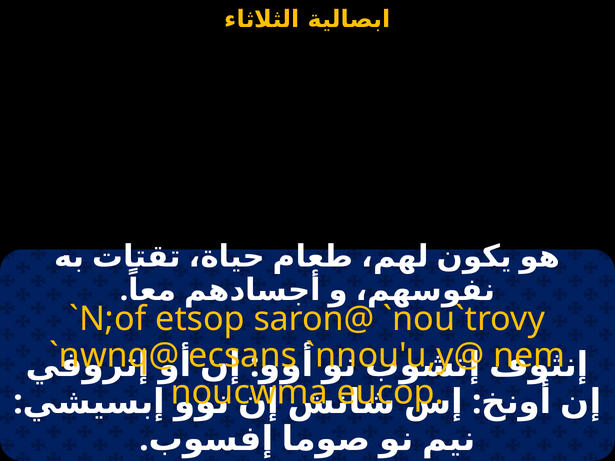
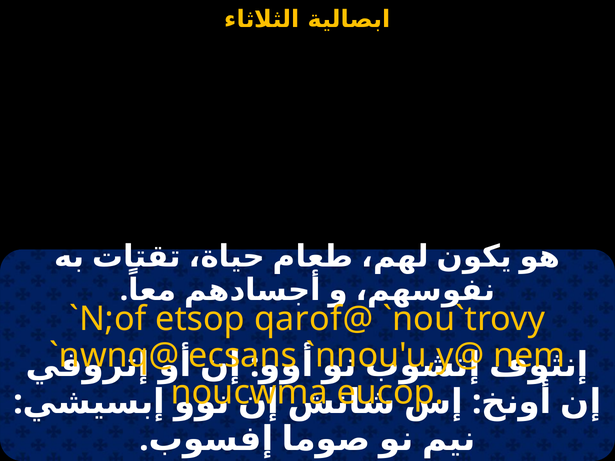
saron@: saron@ -> qarof@
